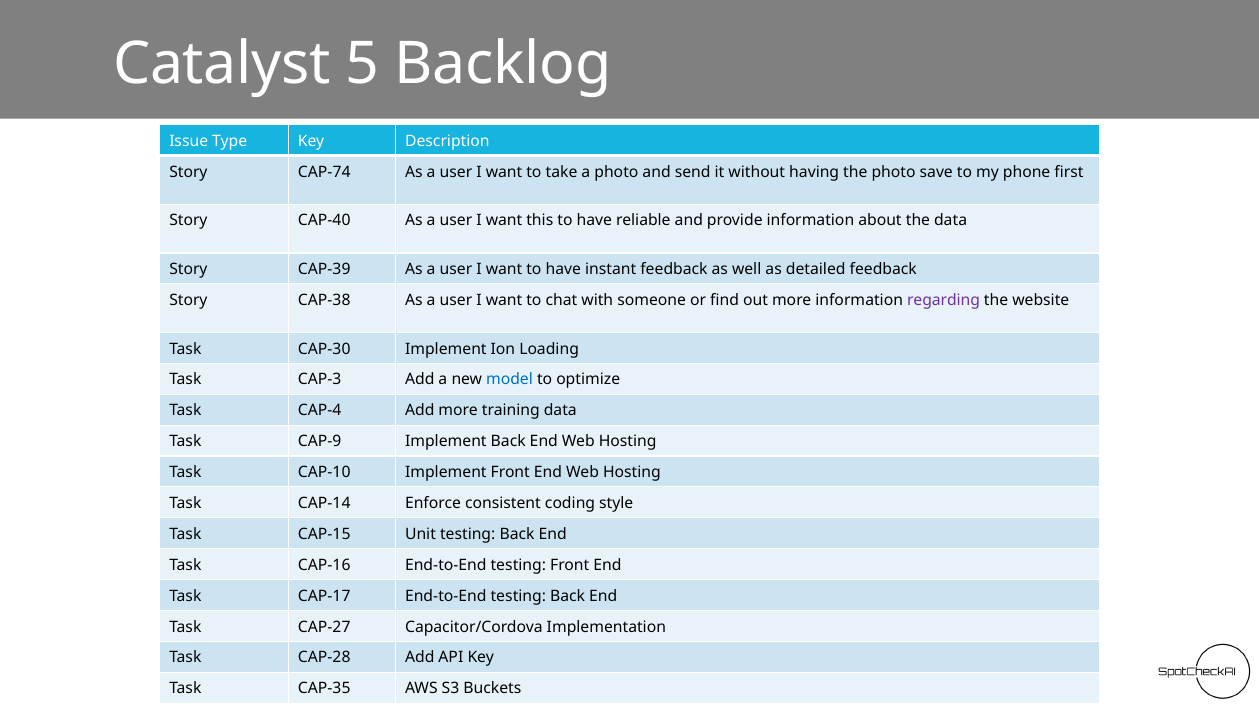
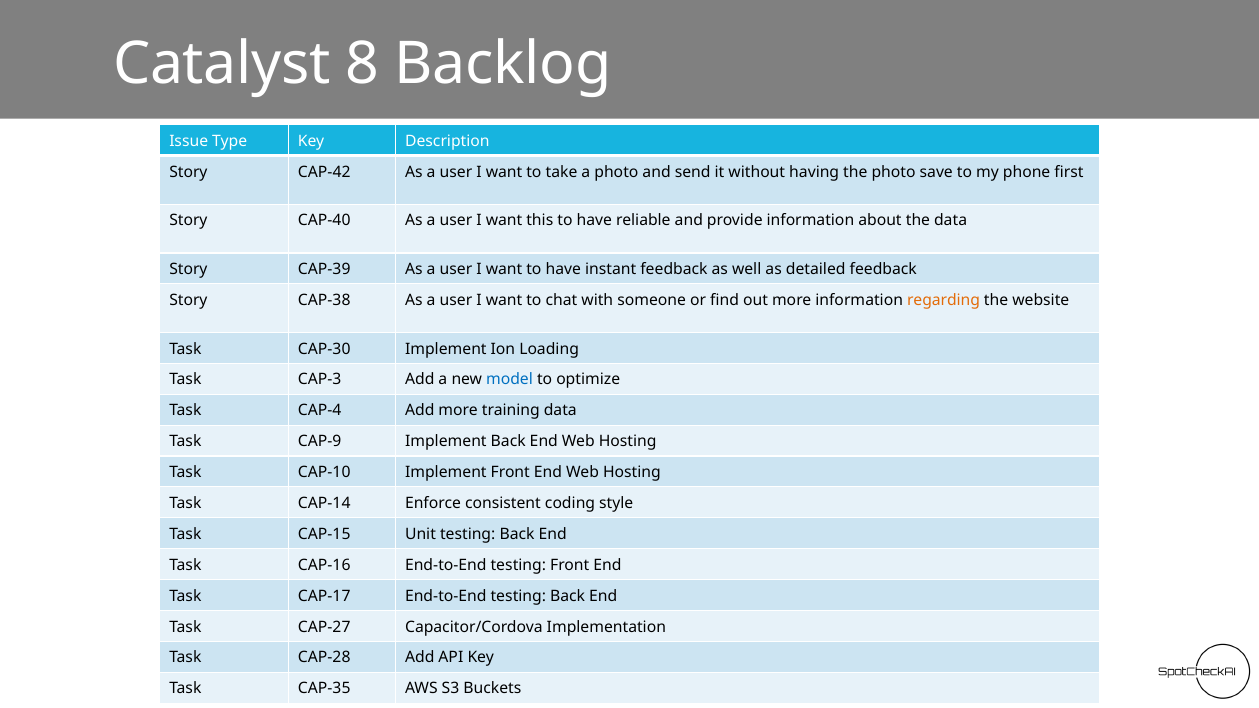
5: 5 -> 8
CAP-74: CAP-74 -> CAP-42
regarding colour: purple -> orange
